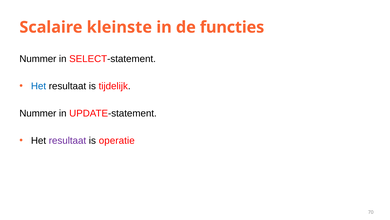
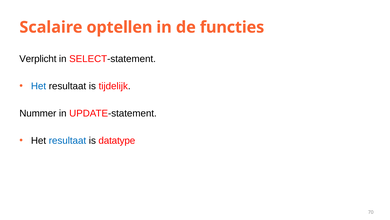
kleinste: kleinste -> optellen
Nummer at (38, 59): Nummer -> Verplicht
resultaat at (67, 140) colour: purple -> blue
operatie: operatie -> datatype
